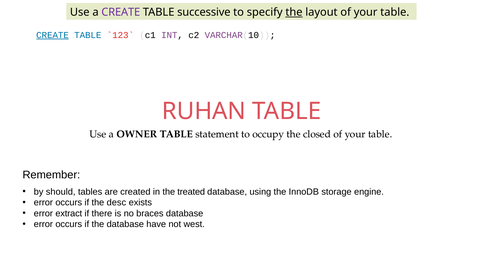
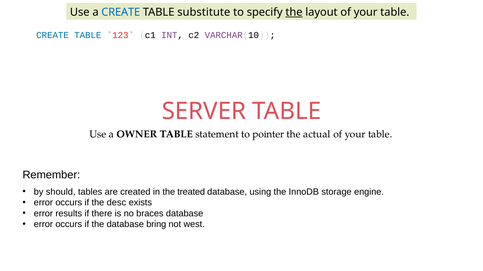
CREATE at (121, 12) colour: purple -> blue
successive: successive -> substitute
CREATE at (53, 35) underline: present -> none
RUHAN: RUHAN -> SERVER
occupy: occupy -> pointer
closed: closed -> actual
extract: extract -> results
have: have -> bring
